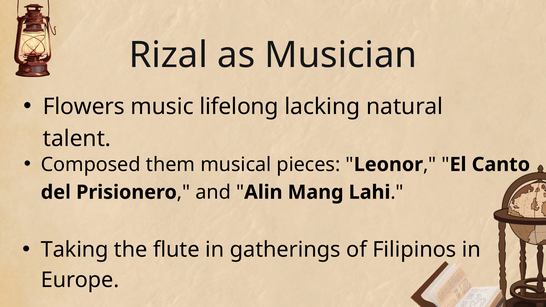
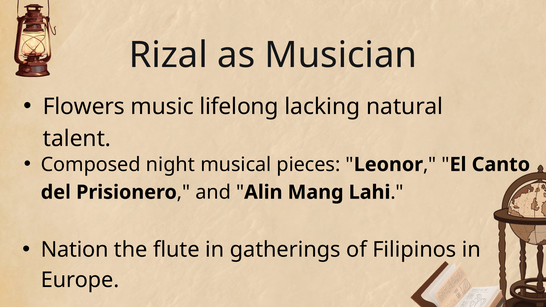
them: them -> night
Taking: Taking -> Nation
